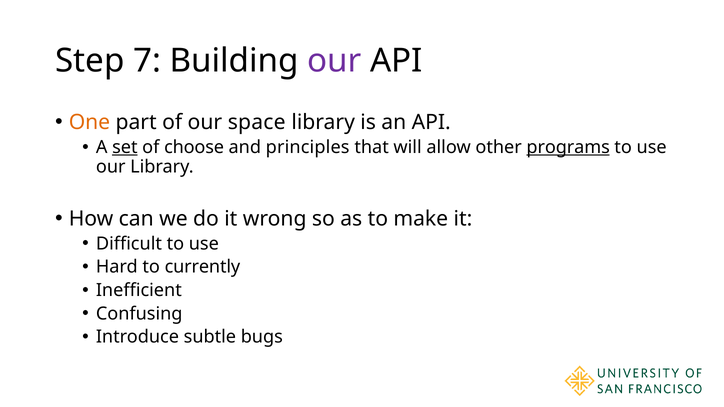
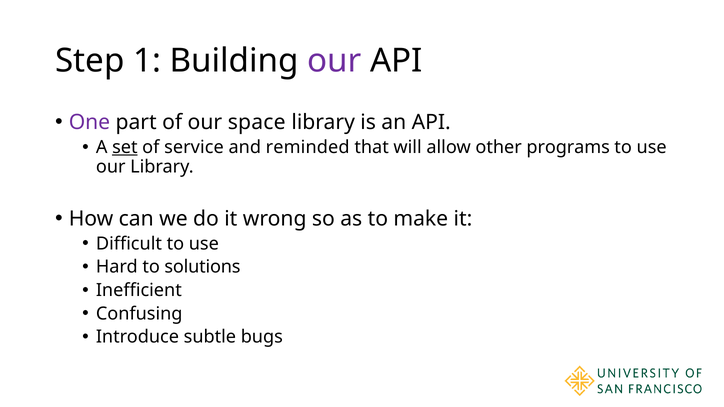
7: 7 -> 1
One colour: orange -> purple
choose: choose -> service
principles: principles -> reminded
programs underline: present -> none
currently: currently -> solutions
